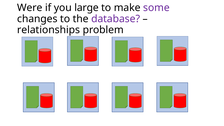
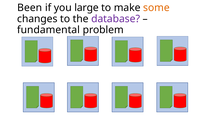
Were: Were -> Been
some colour: purple -> orange
relationships: relationships -> fundamental
